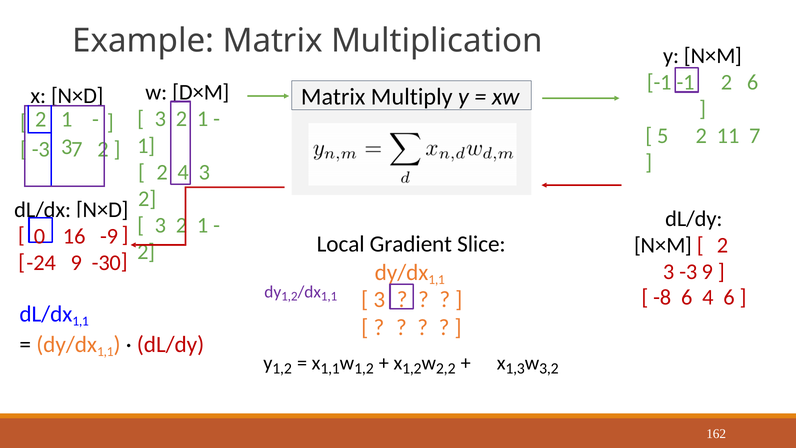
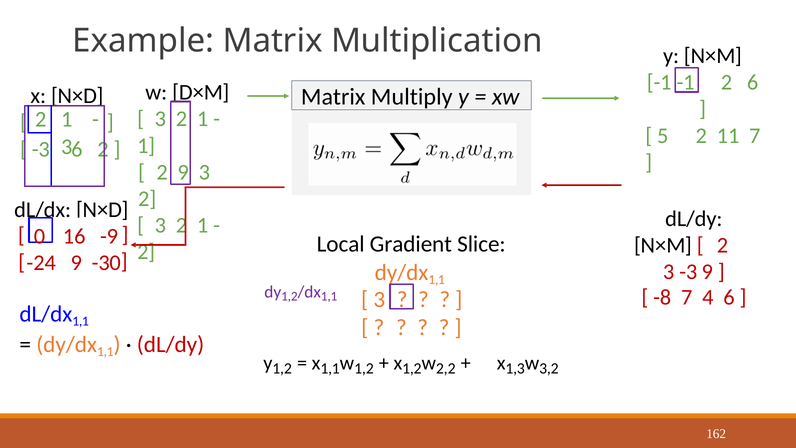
-3 7: 7 -> 6
2 4: 4 -> 9
-8 6: 6 -> 7
